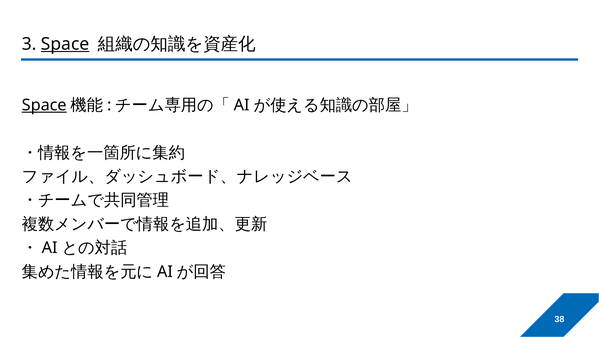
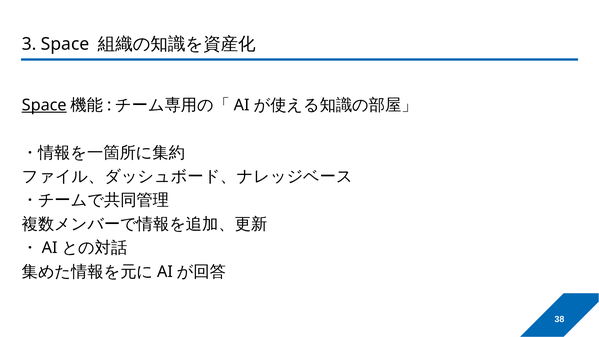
Space at (65, 44) underline: present -> none
